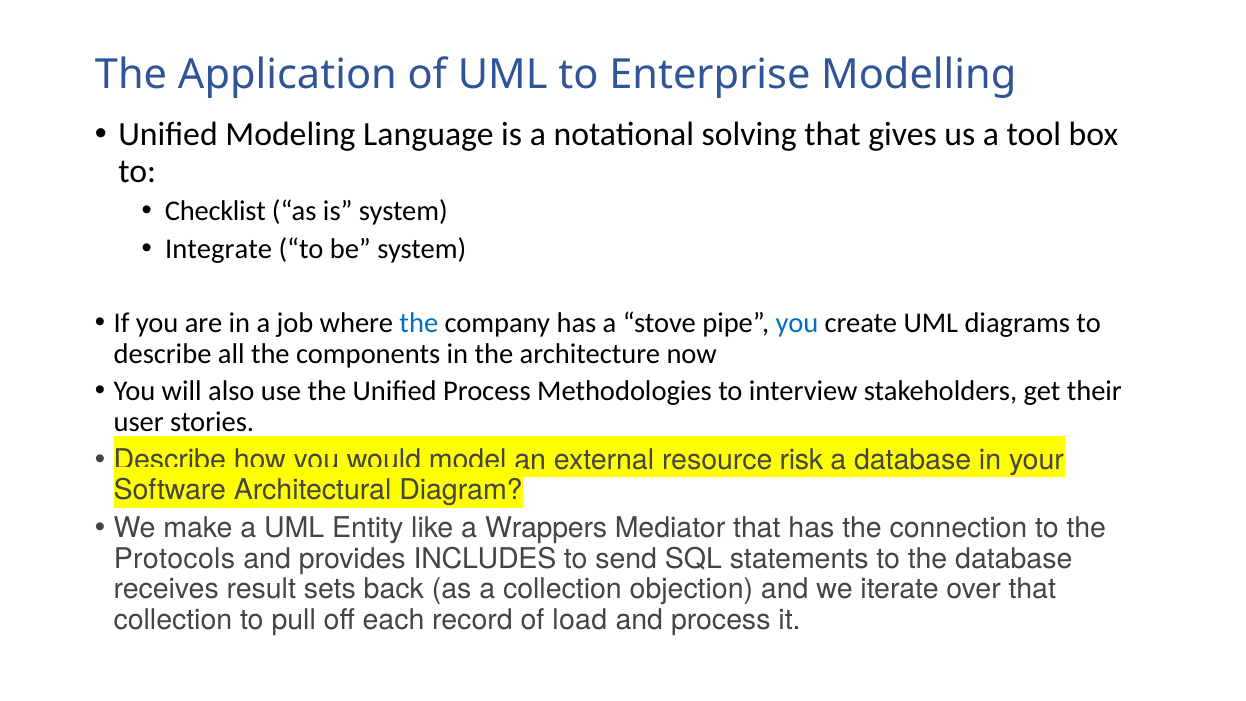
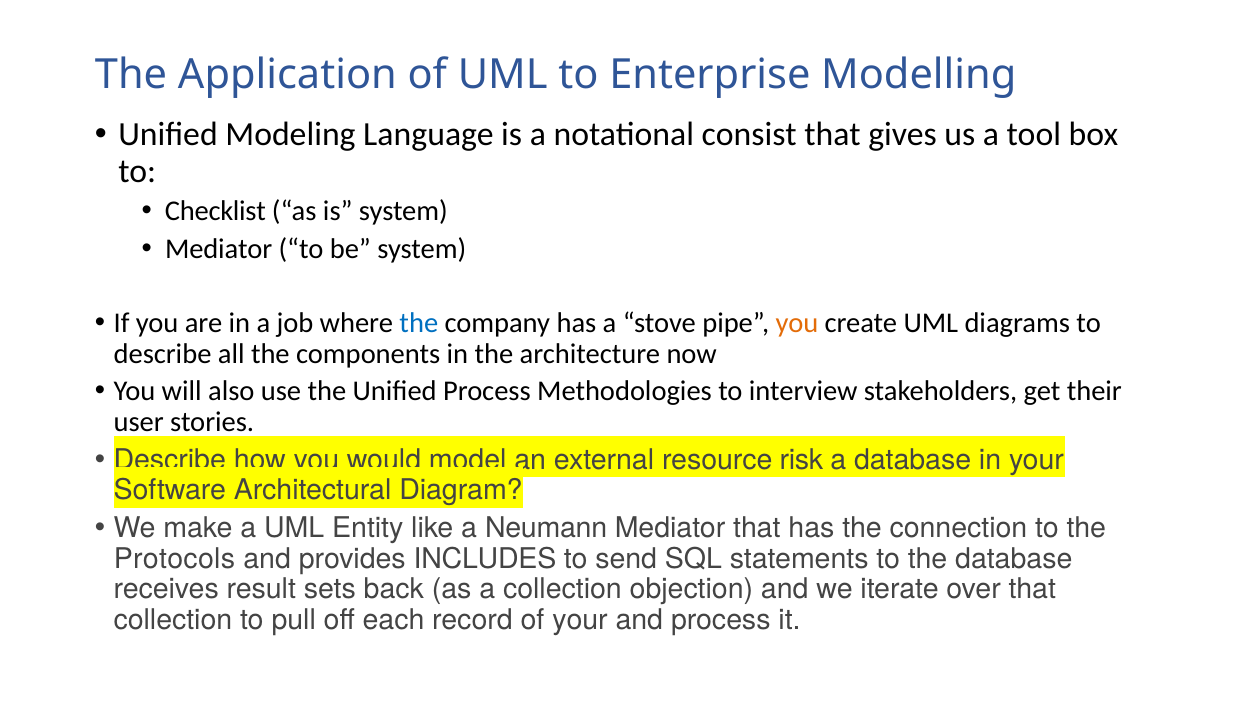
solving: solving -> consist
Integrate at (219, 249): Integrate -> Mediator
you at (797, 323) colour: blue -> orange
Wrappers: Wrappers -> Neumann
of load: load -> your
